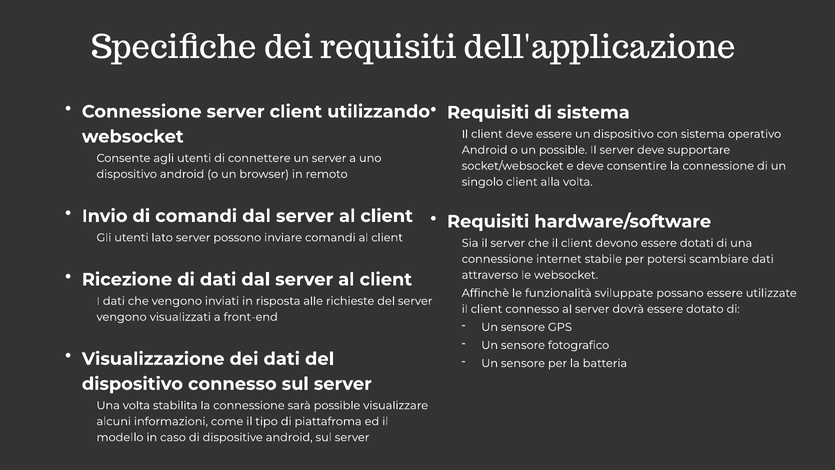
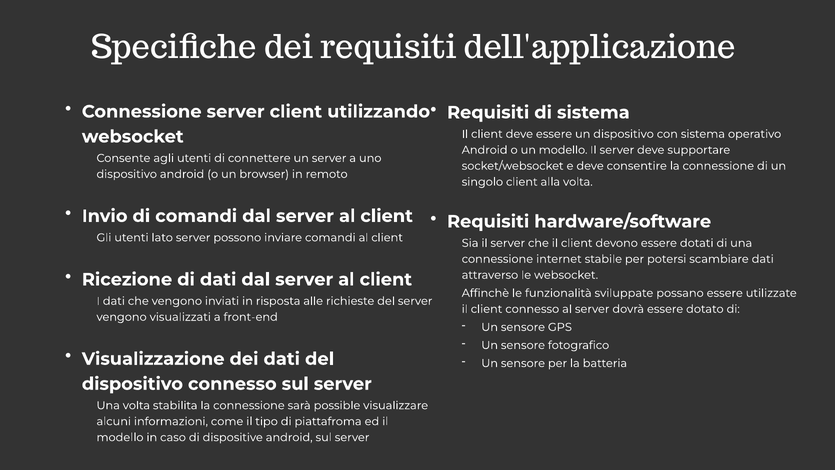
un possible: possible -> modello
